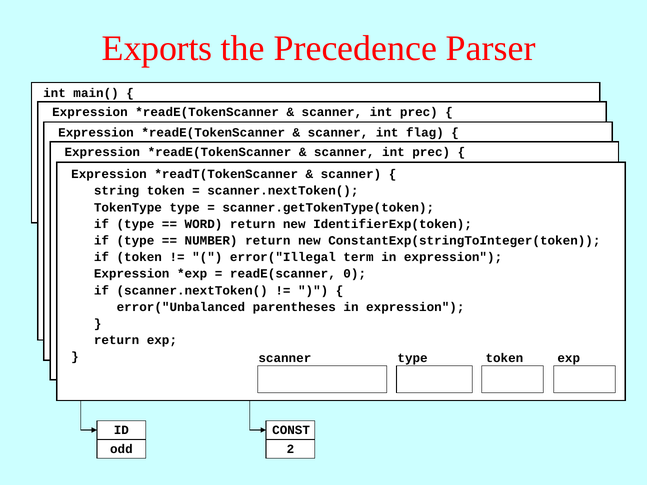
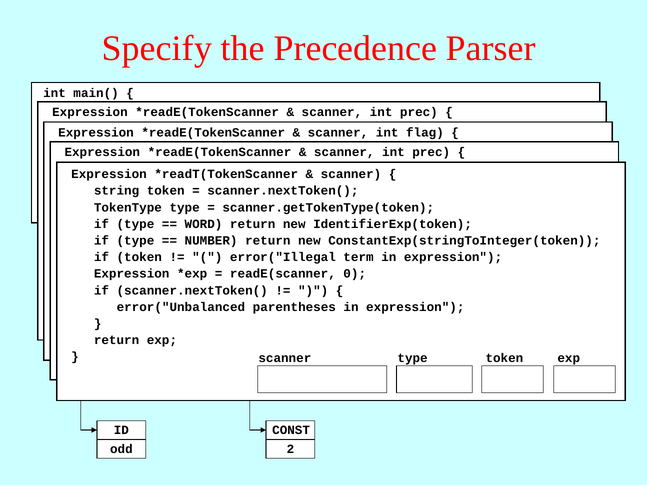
Exports: Exports -> Specify
